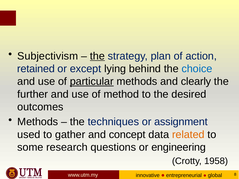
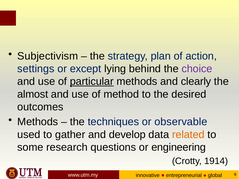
the at (97, 56) underline: present -> none
retained: retained -> settings
choice colour: blue -> purple
further: further -> almost
assignment: assignment -> observable
concept: concept -> develop
1958: 1958 -> 1914
